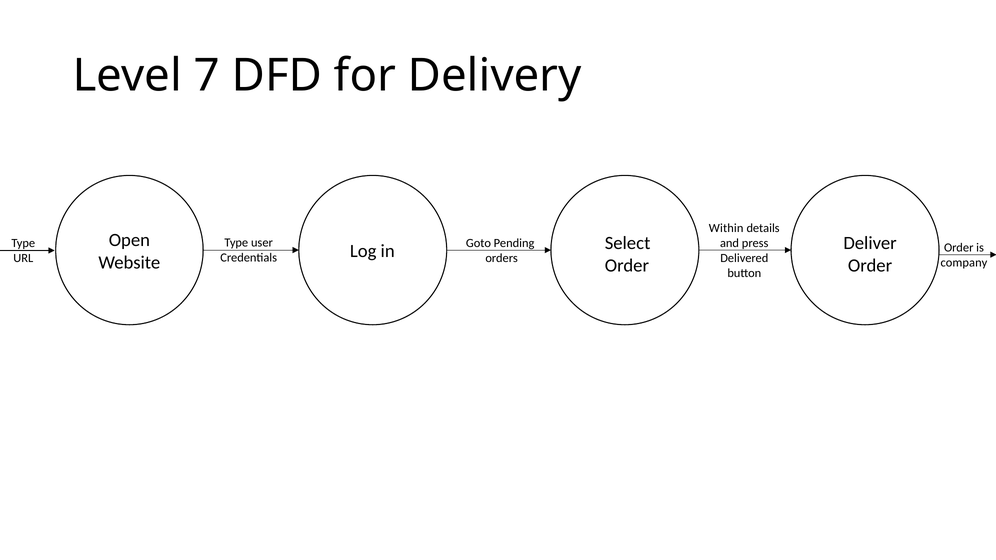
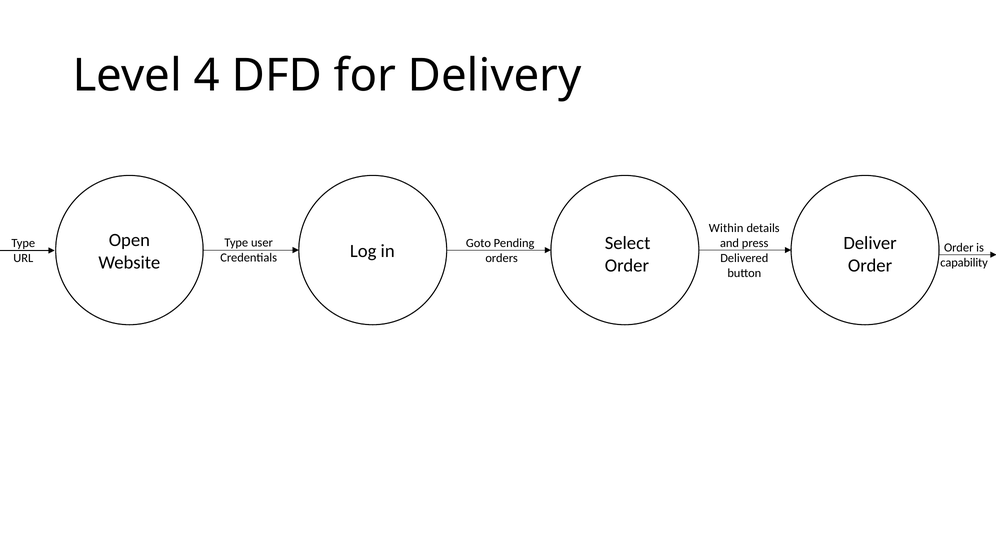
7: 7 -> 4
company: company -> capability
